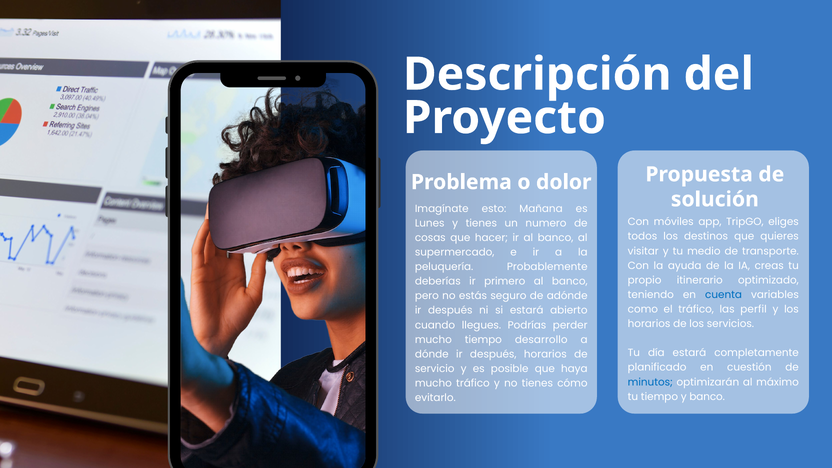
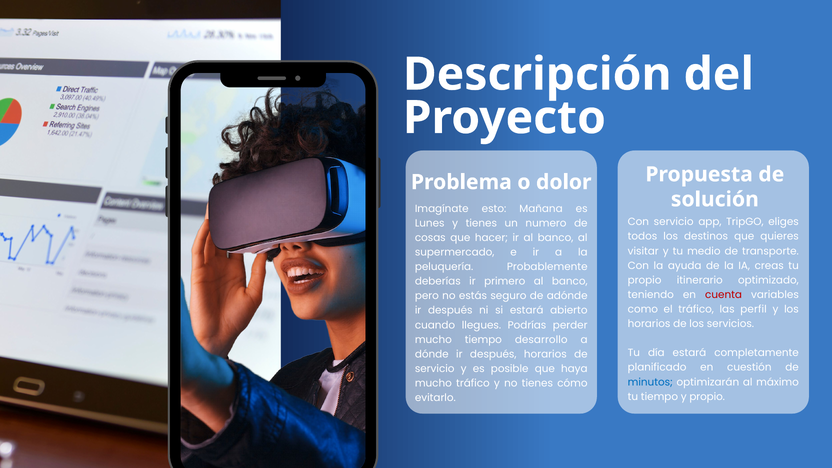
Con móviles: móviles -> servicio
cuenta colour: blue -> red
y banco: banco -> propio
